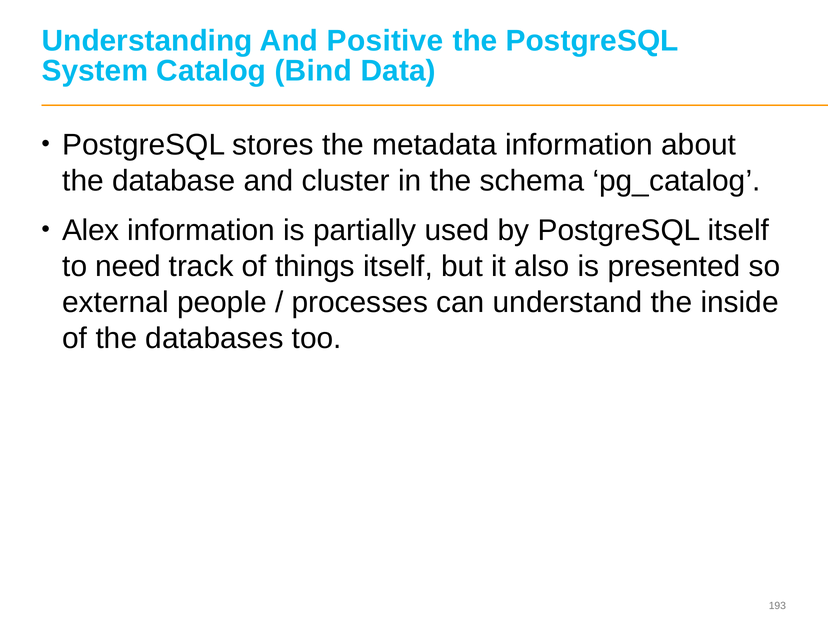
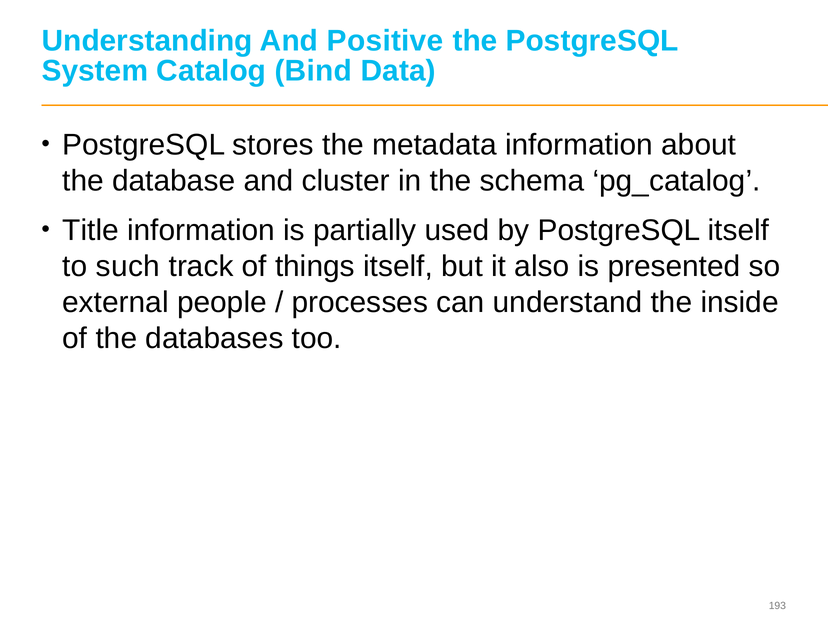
Alex: Alex -> Title
need: need -> such
